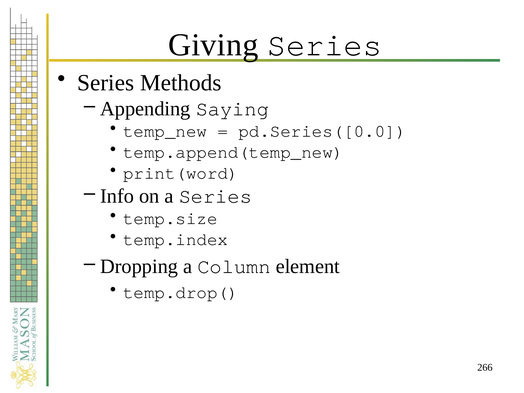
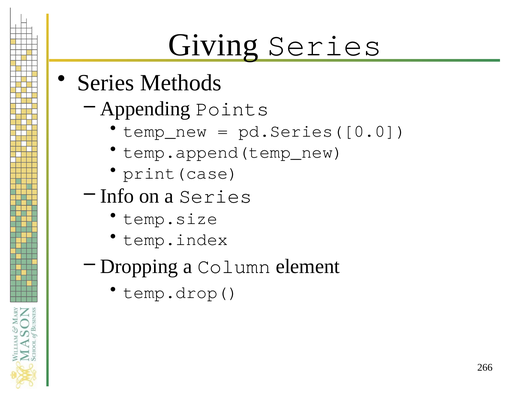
Saying: Saying -> Points
print(word: print(word -> print(case
